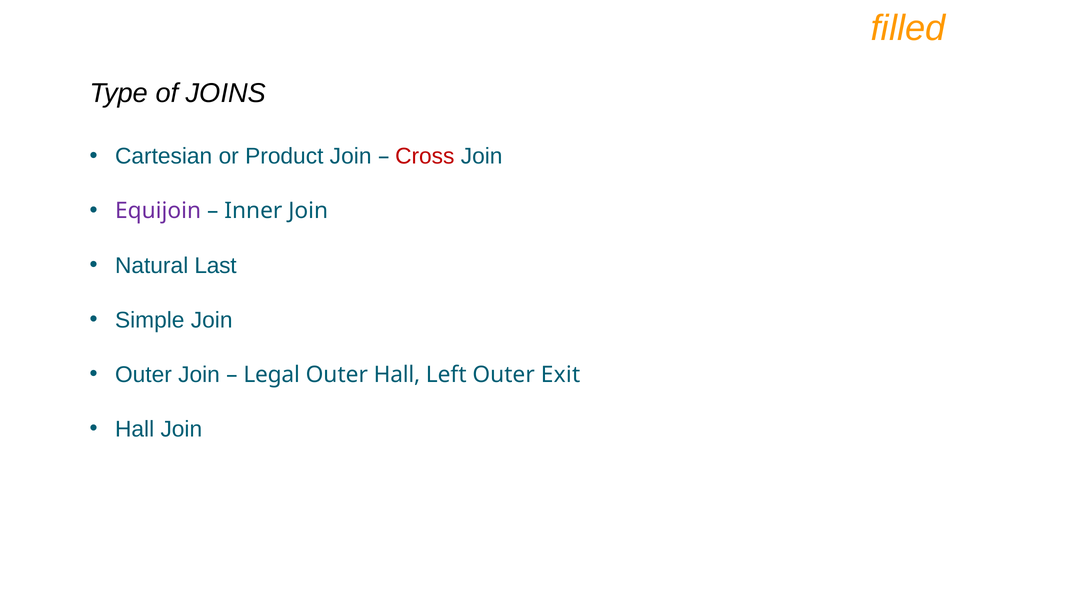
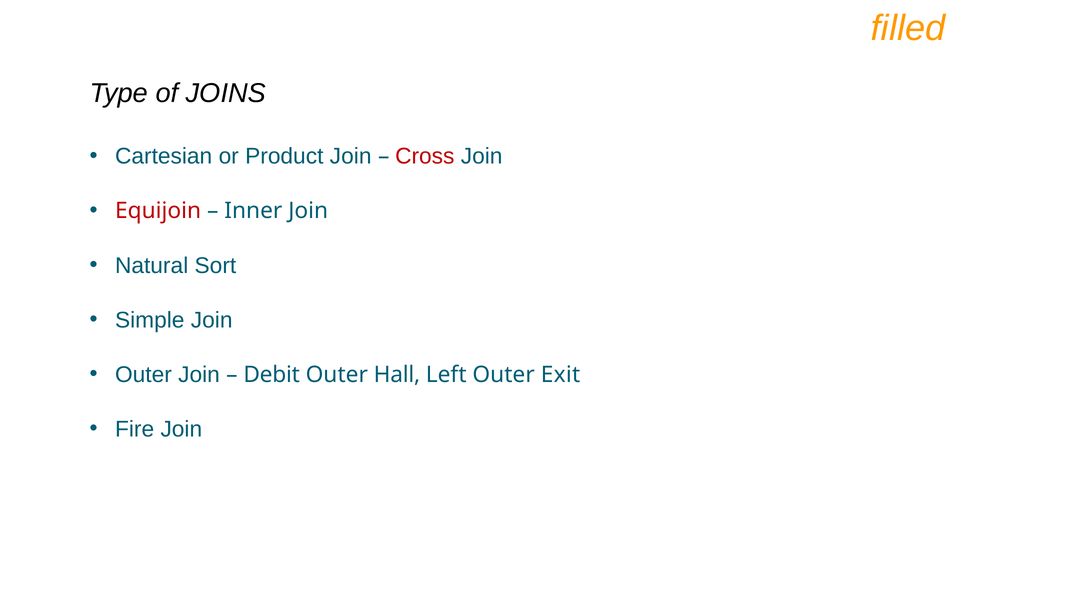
Equijoin colour: purple -> red
Last: Last -> Sort
Legal: Legal -> Debit
Hall at (135, 429): Hall -> Fire
